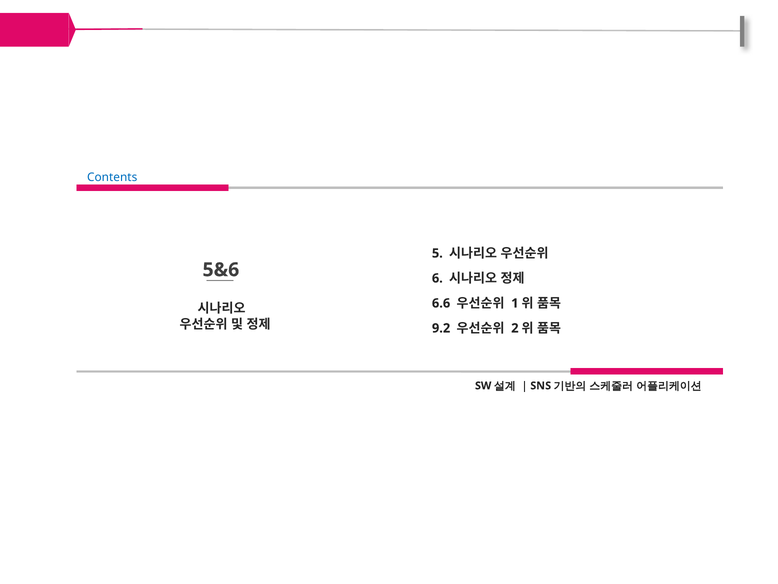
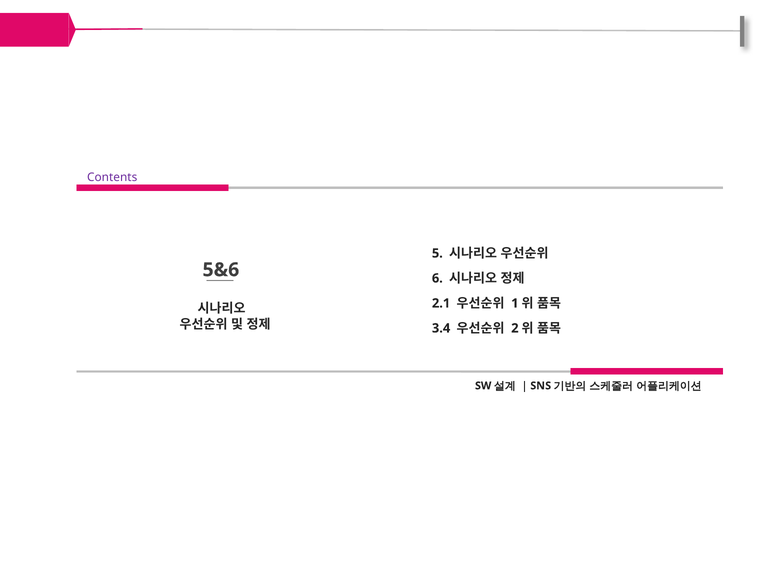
Contents colour: blue -> purple
6.6: 6.6 -> 2.1
9.2: 9.2 -> 3.4
